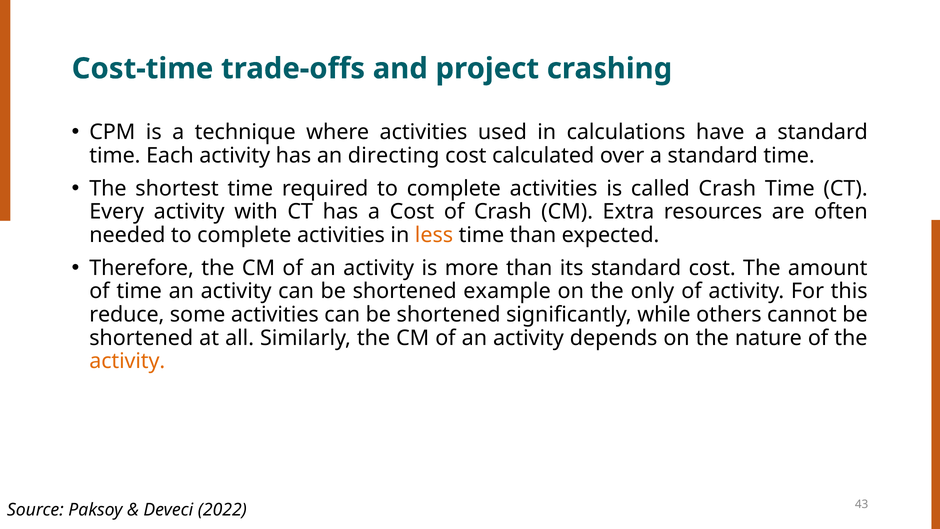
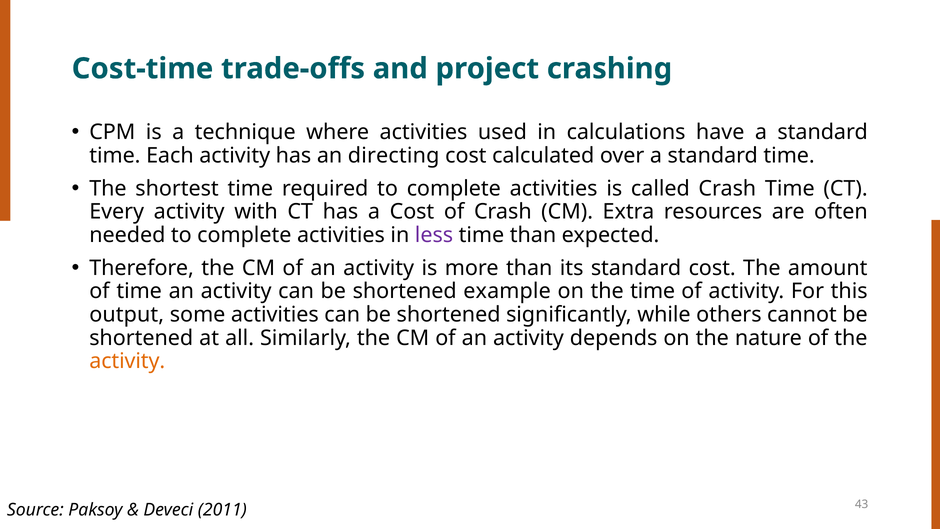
less colour: orange -> purple
the only: only -> time
reduce: reduce -> output
2022: 2022 -> 2011
